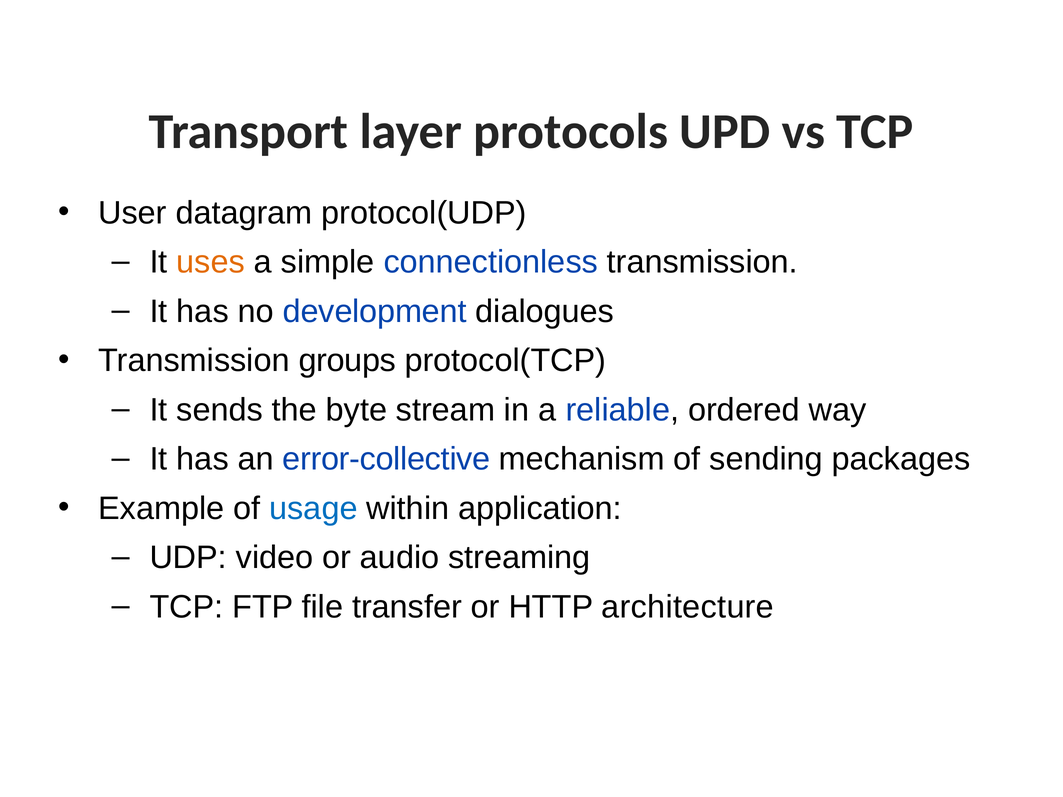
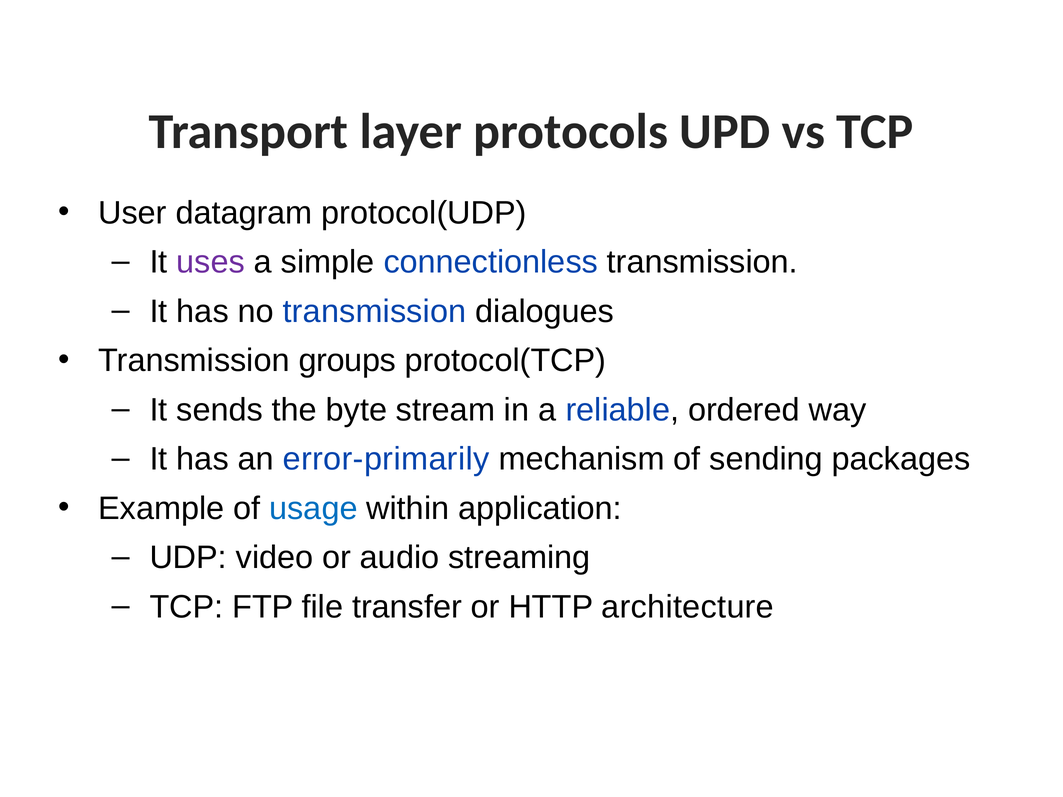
uses colour: orange -> purple
no development: development -> transmission
error-collective: error-collective -> error-primarily
